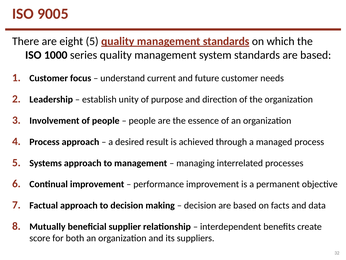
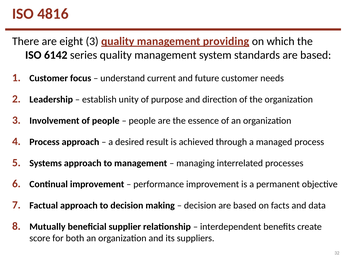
9005: 9005 -> 4816
eight 5: 5 -> 3
management standards: standards -> providing
1000: 1000 -> 6142
